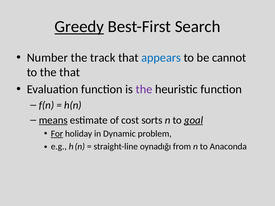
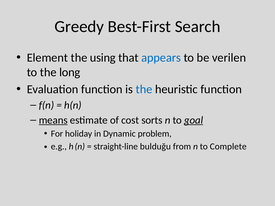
Greedy underline: present -> none
Number: Number -> Element
track: track -> using
cannot: cannot -> verilen
the that: that -> long
the at (144, 89) colour: purple -> blue
For underline: present -> none
oynadığı: oynadığı -> bulduğu
Anaconda: Anaconda -> Complete
